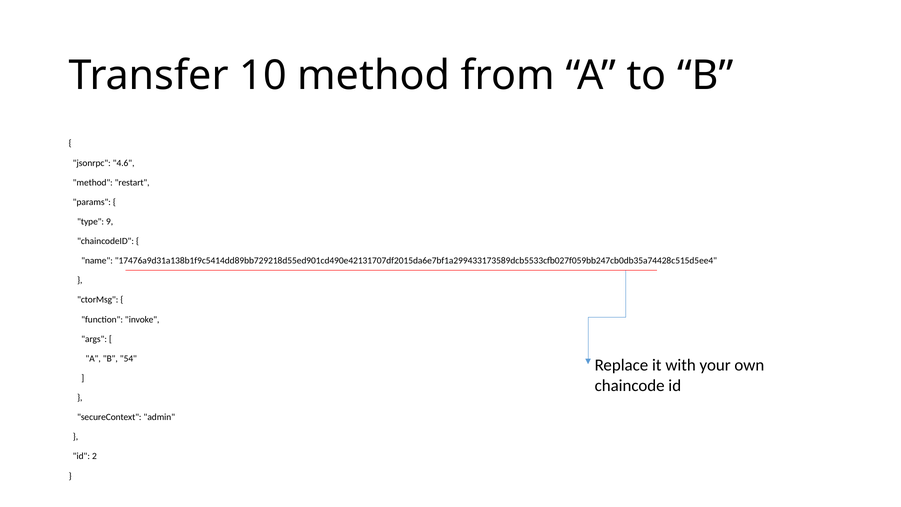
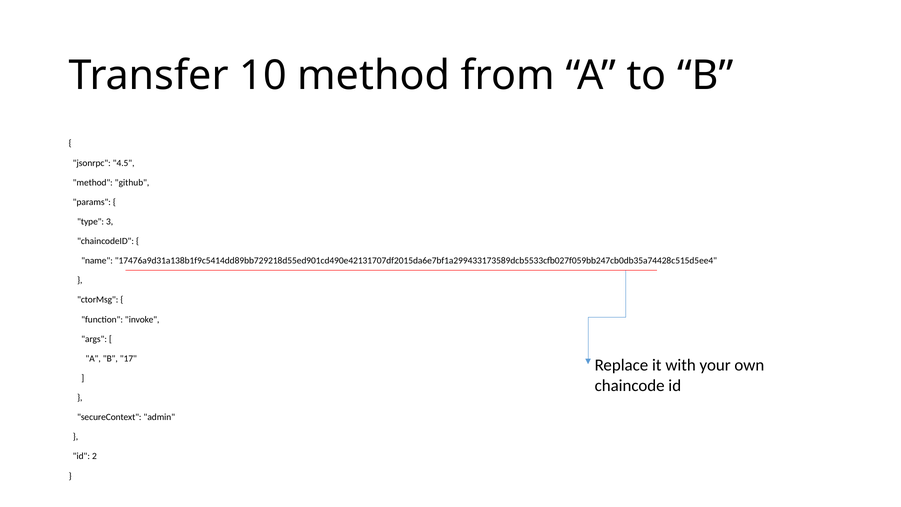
4.6: 4.6 -> 4.5
restart: restart -> github
9: 9 -> 3
54: 54 -> 17
